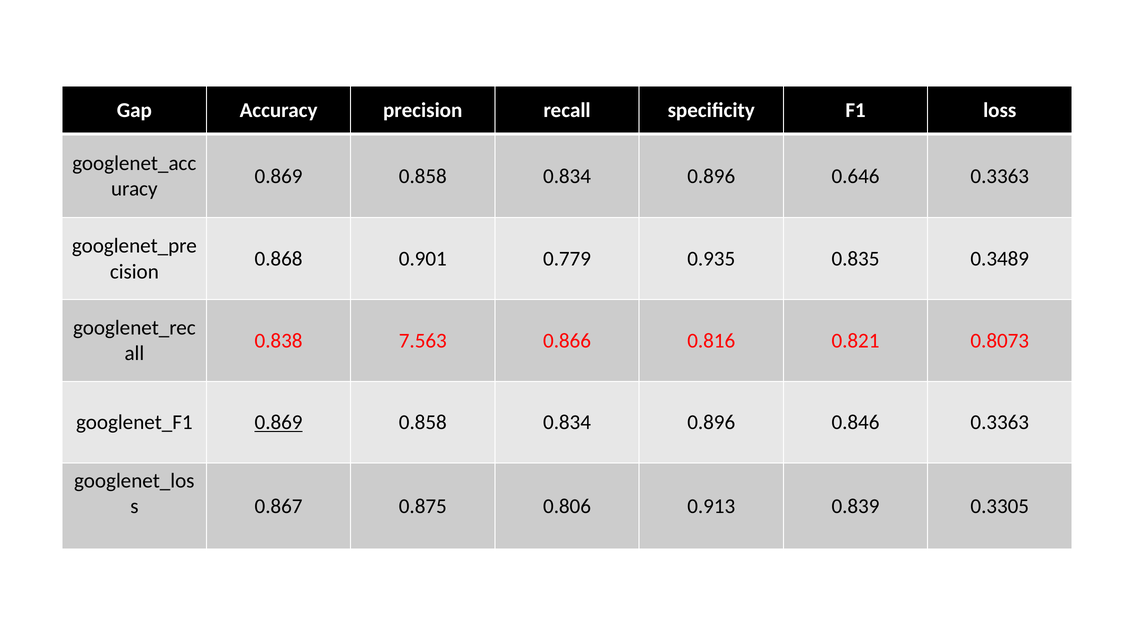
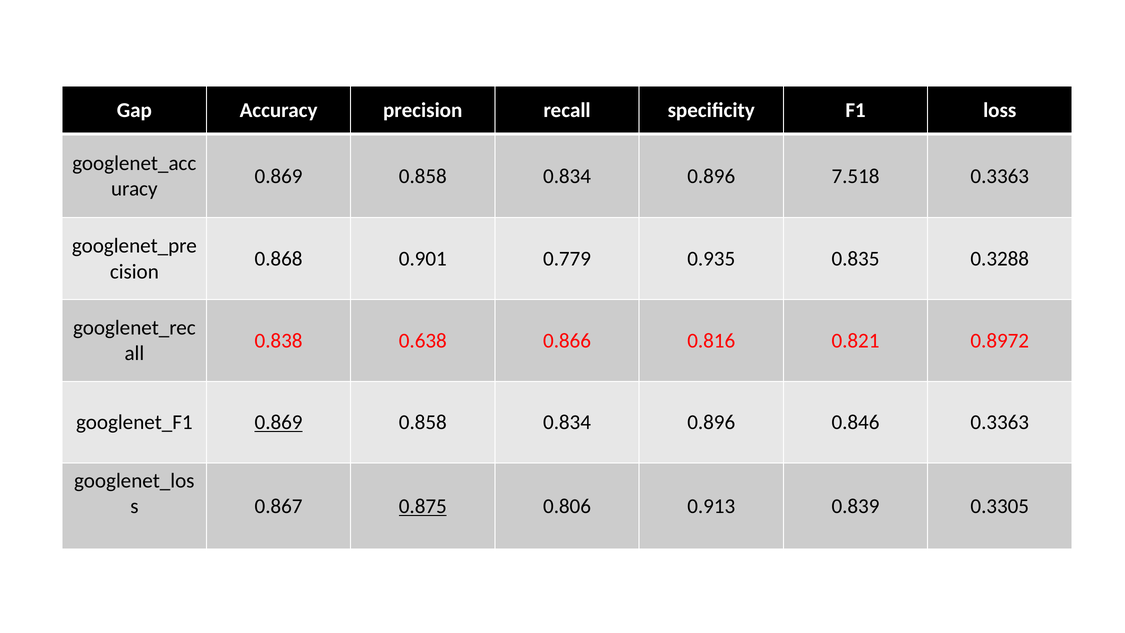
0.646: 0.646 -> 7.518
0.3489: 0.3489 -> 0.3288
7.563: 7.563 -> 0.638
0.8073: 0.8073 -> 0.8972
0.875 underline: none -> present
